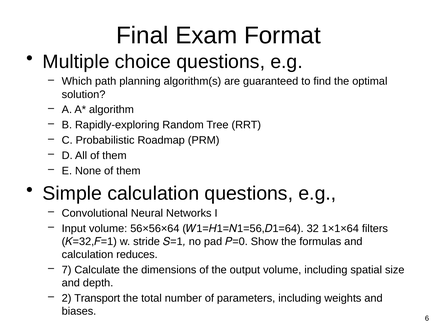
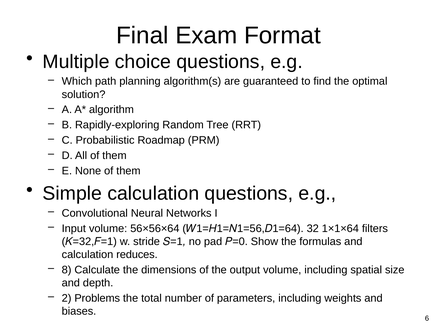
7: 7 -> 8
Transport: Transport -> Problems
